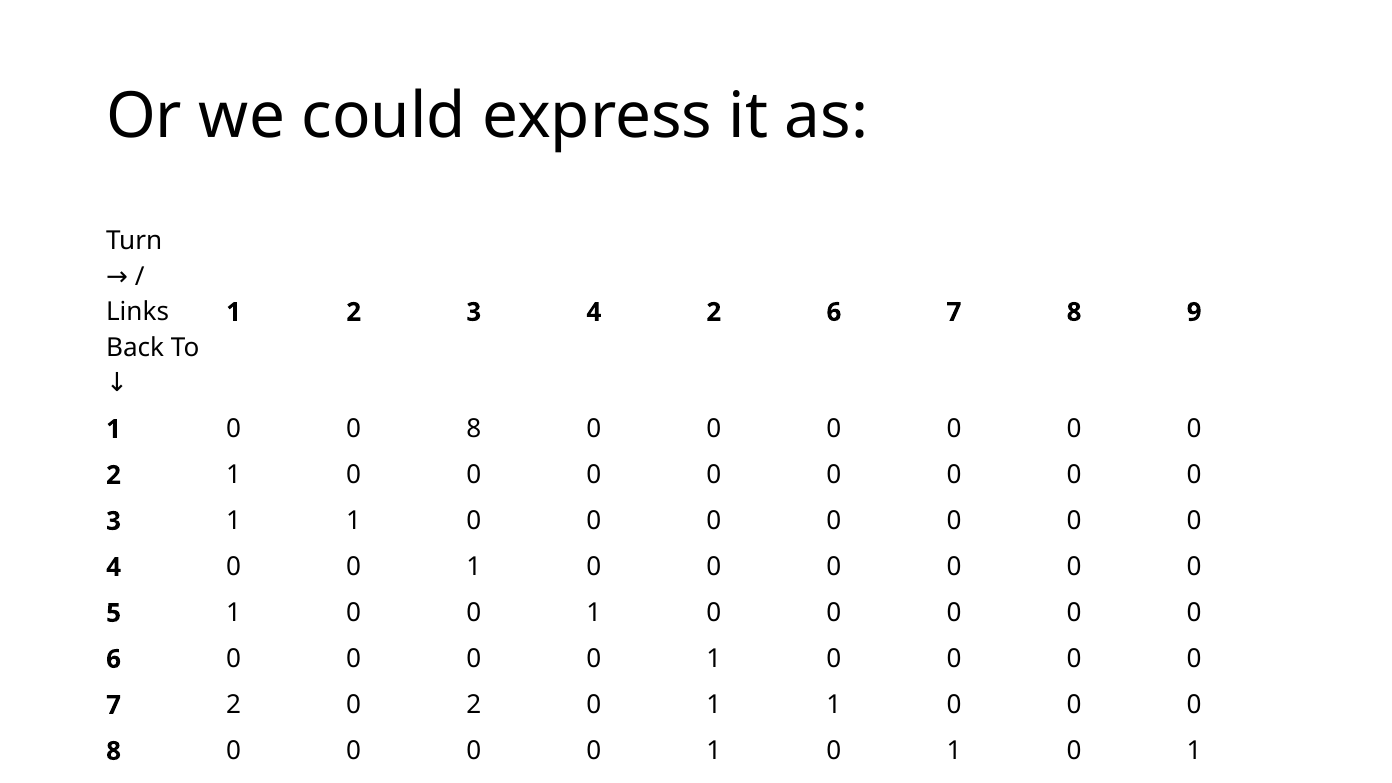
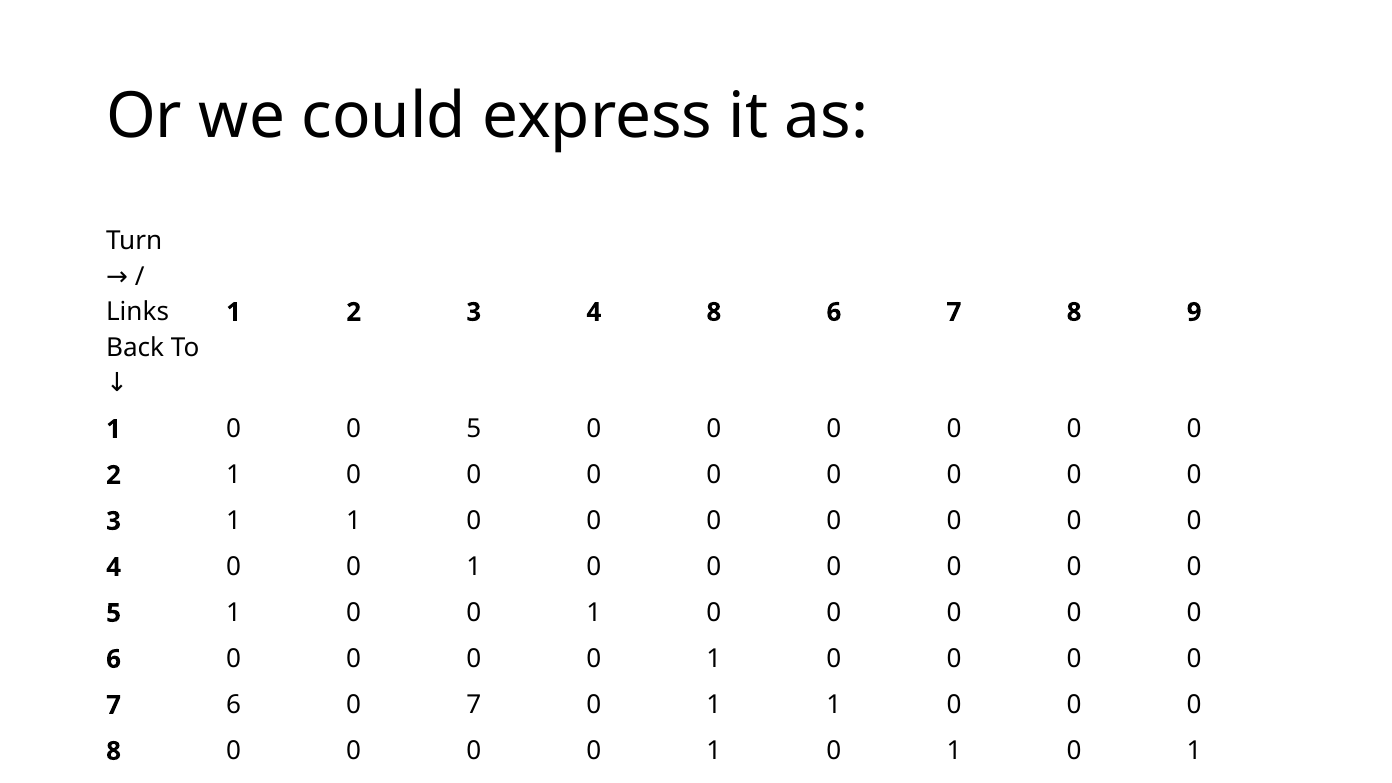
4 2: 2 -> 8
1 0 0 8: 8 -> 5
7 2: 2 -> 6
2 at (474, 705): 2 -> 7
